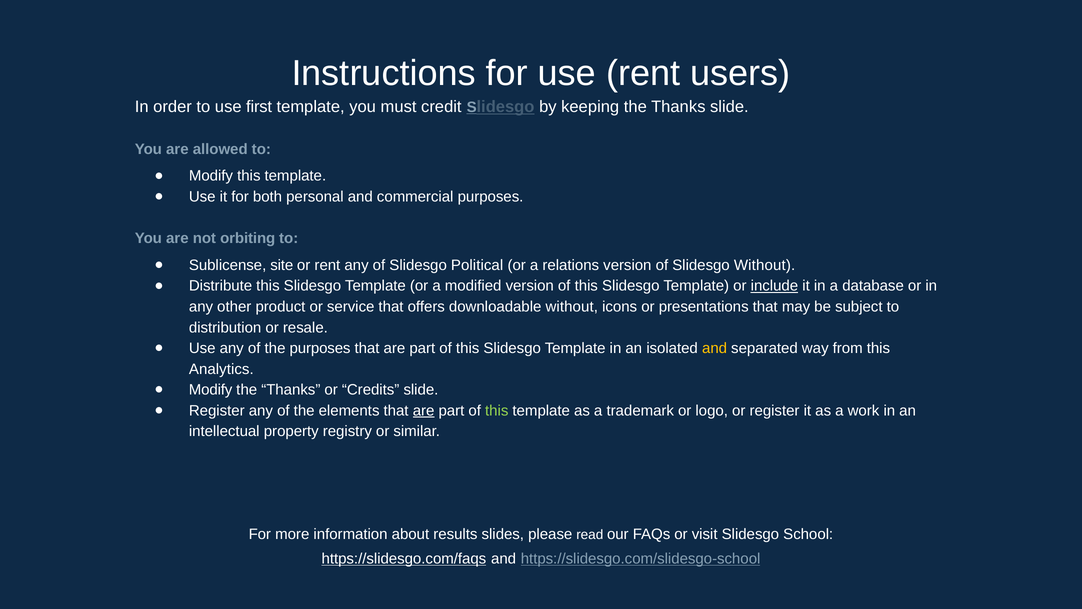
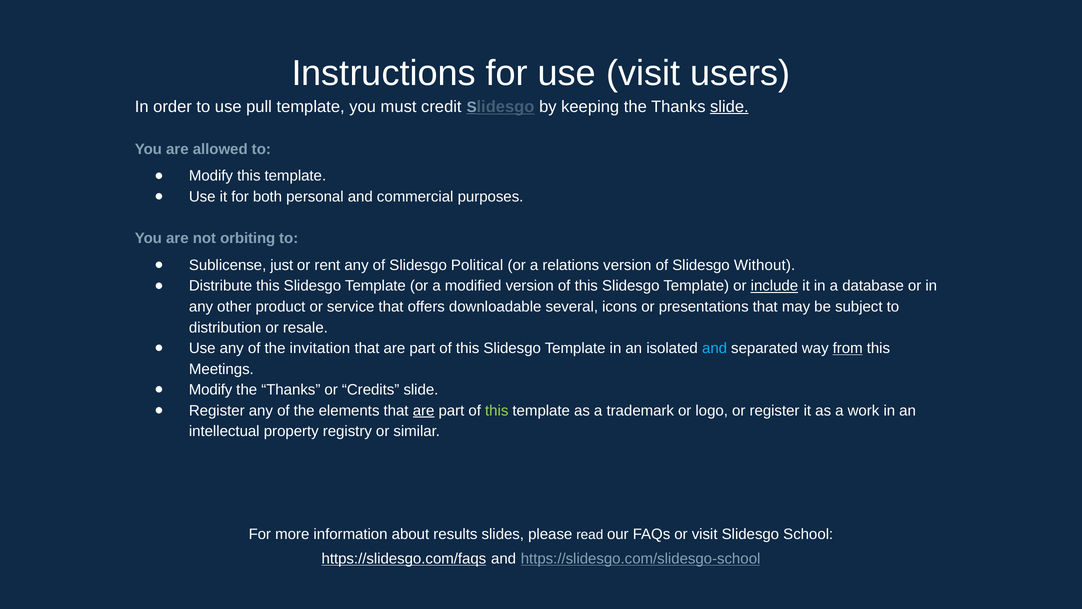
use rent: rent -> visit
first: first -> pull
slide at (729, 106) underline: none -> present
site: site -> just
downloadable without: without -> several
the purposes: purposes -> invitation
and at (715, 348) colour: yellow -> light blue
from underline: none -> present
Analytics: Analytics -> Meetings
